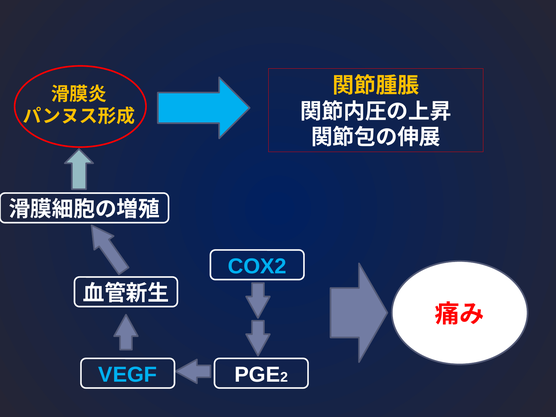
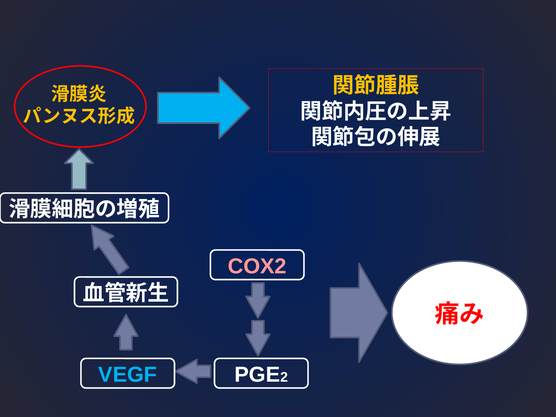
COX2 colour: light blue -> pink
